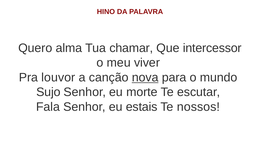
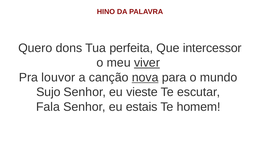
alma: alma -> dons
chamar: chamar -> perfeita
viver underline: none -> present
morte: morte -> vieste
nossos: nossos -> homem
